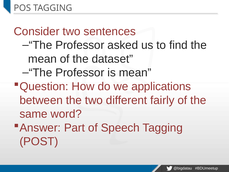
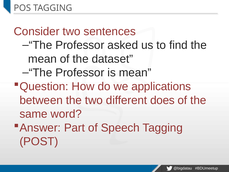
fairly: fairly -> does
